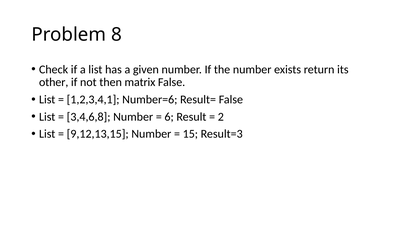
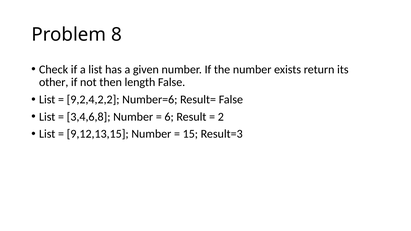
matrix: matrix -> length
1,2,3,4,1: 1,2,3,4,1 -> 9,2,4,2,2
